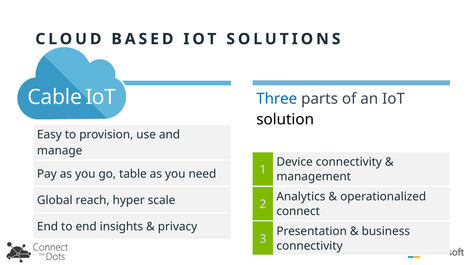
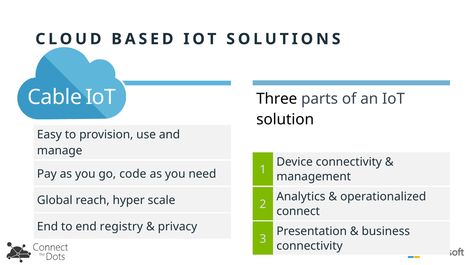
Three colour: blue -> black
table: table -> code
insights: insights -> registry
